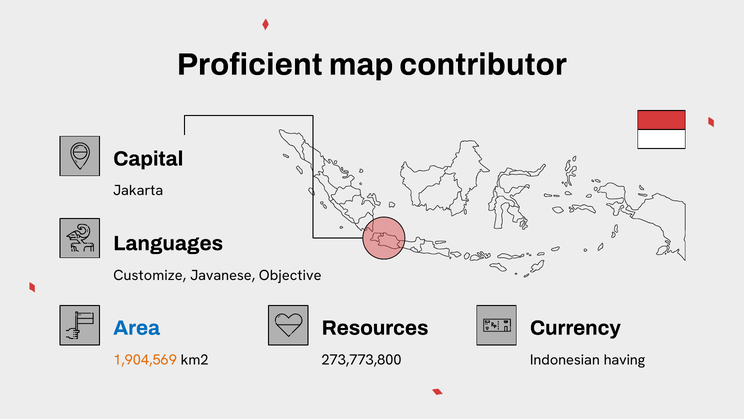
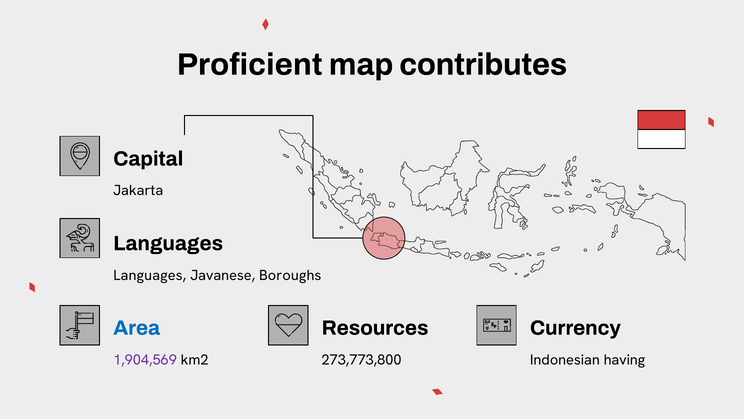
contributor: contributor -> contributes
Customize at (150, 275): Customize -> Languages
Objective: Objective -> Boroughs
1,904,569 colour: orange -> purple
